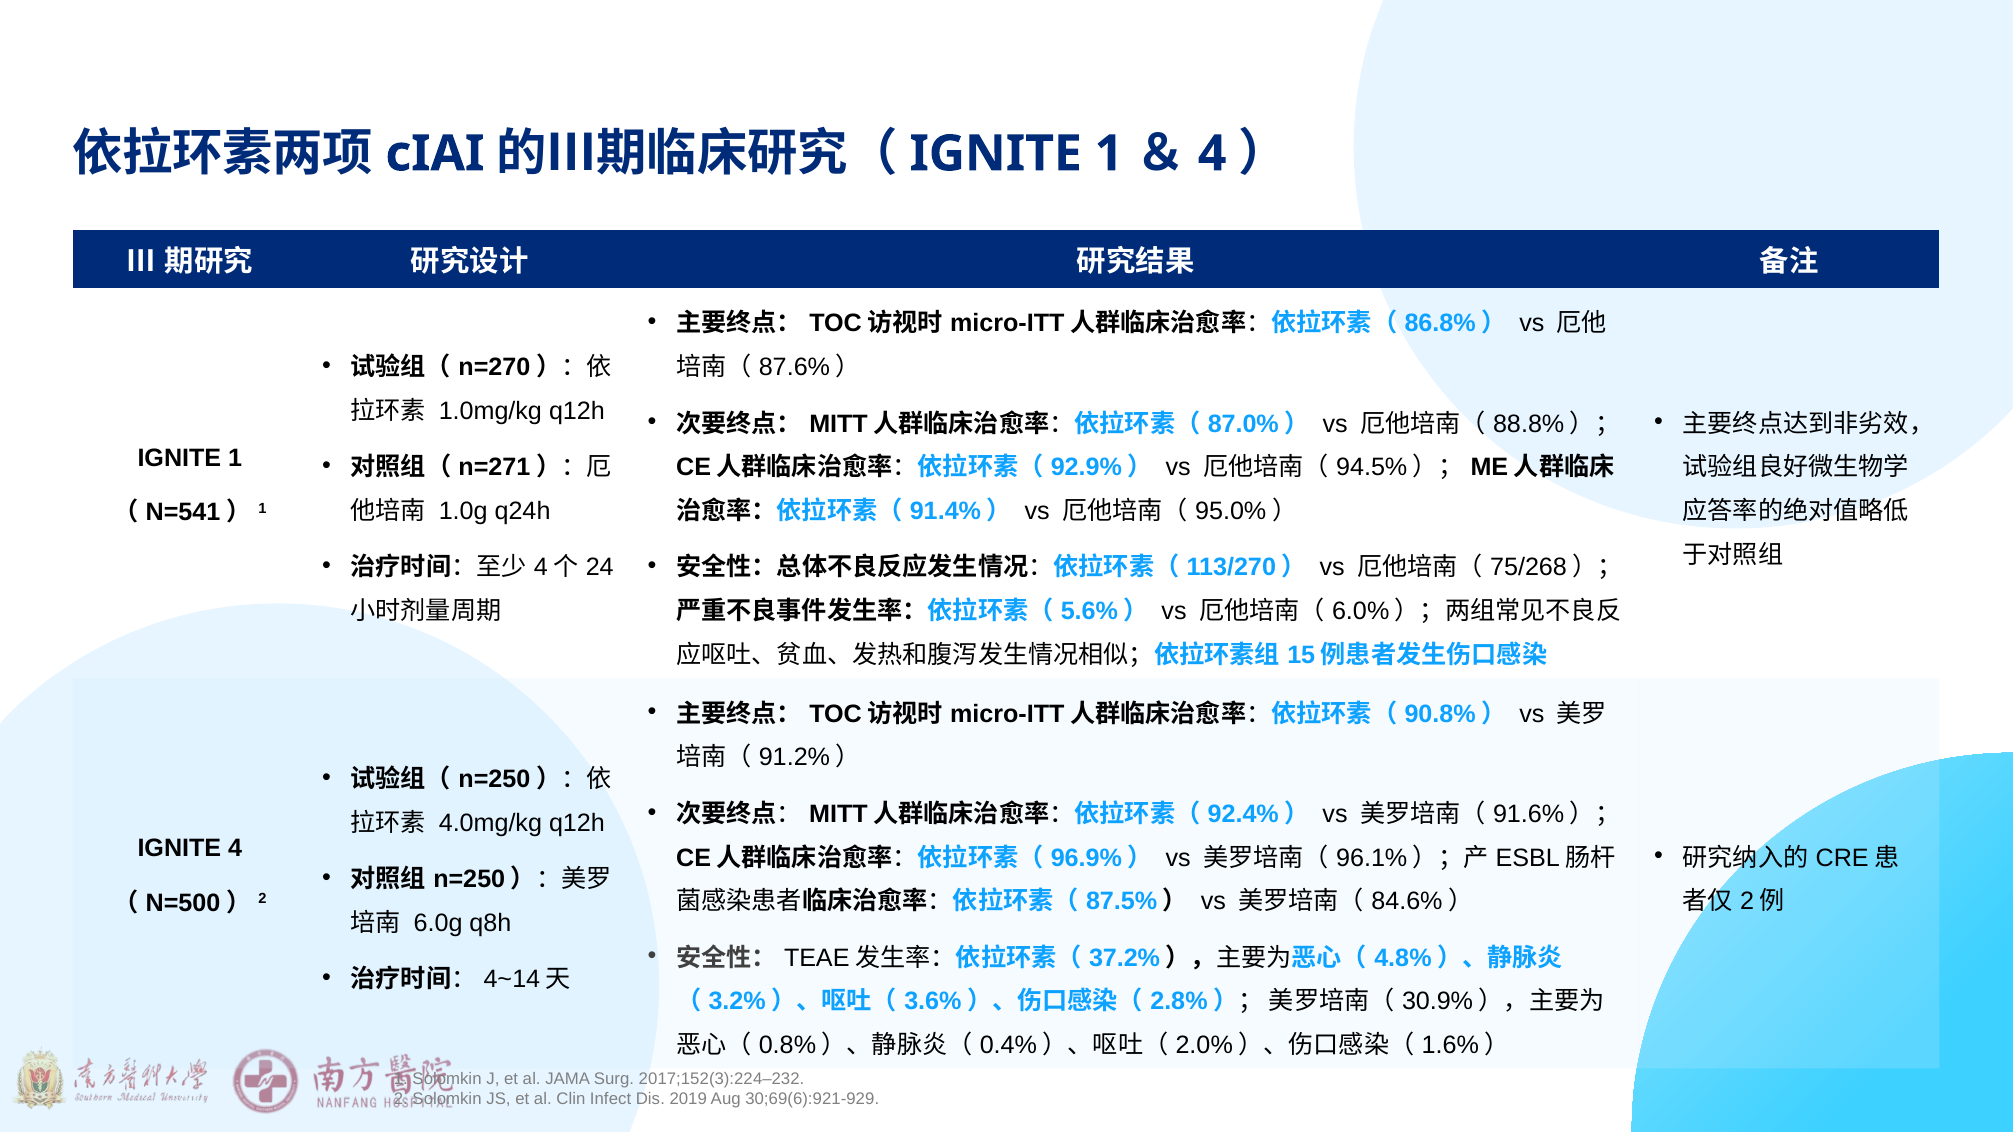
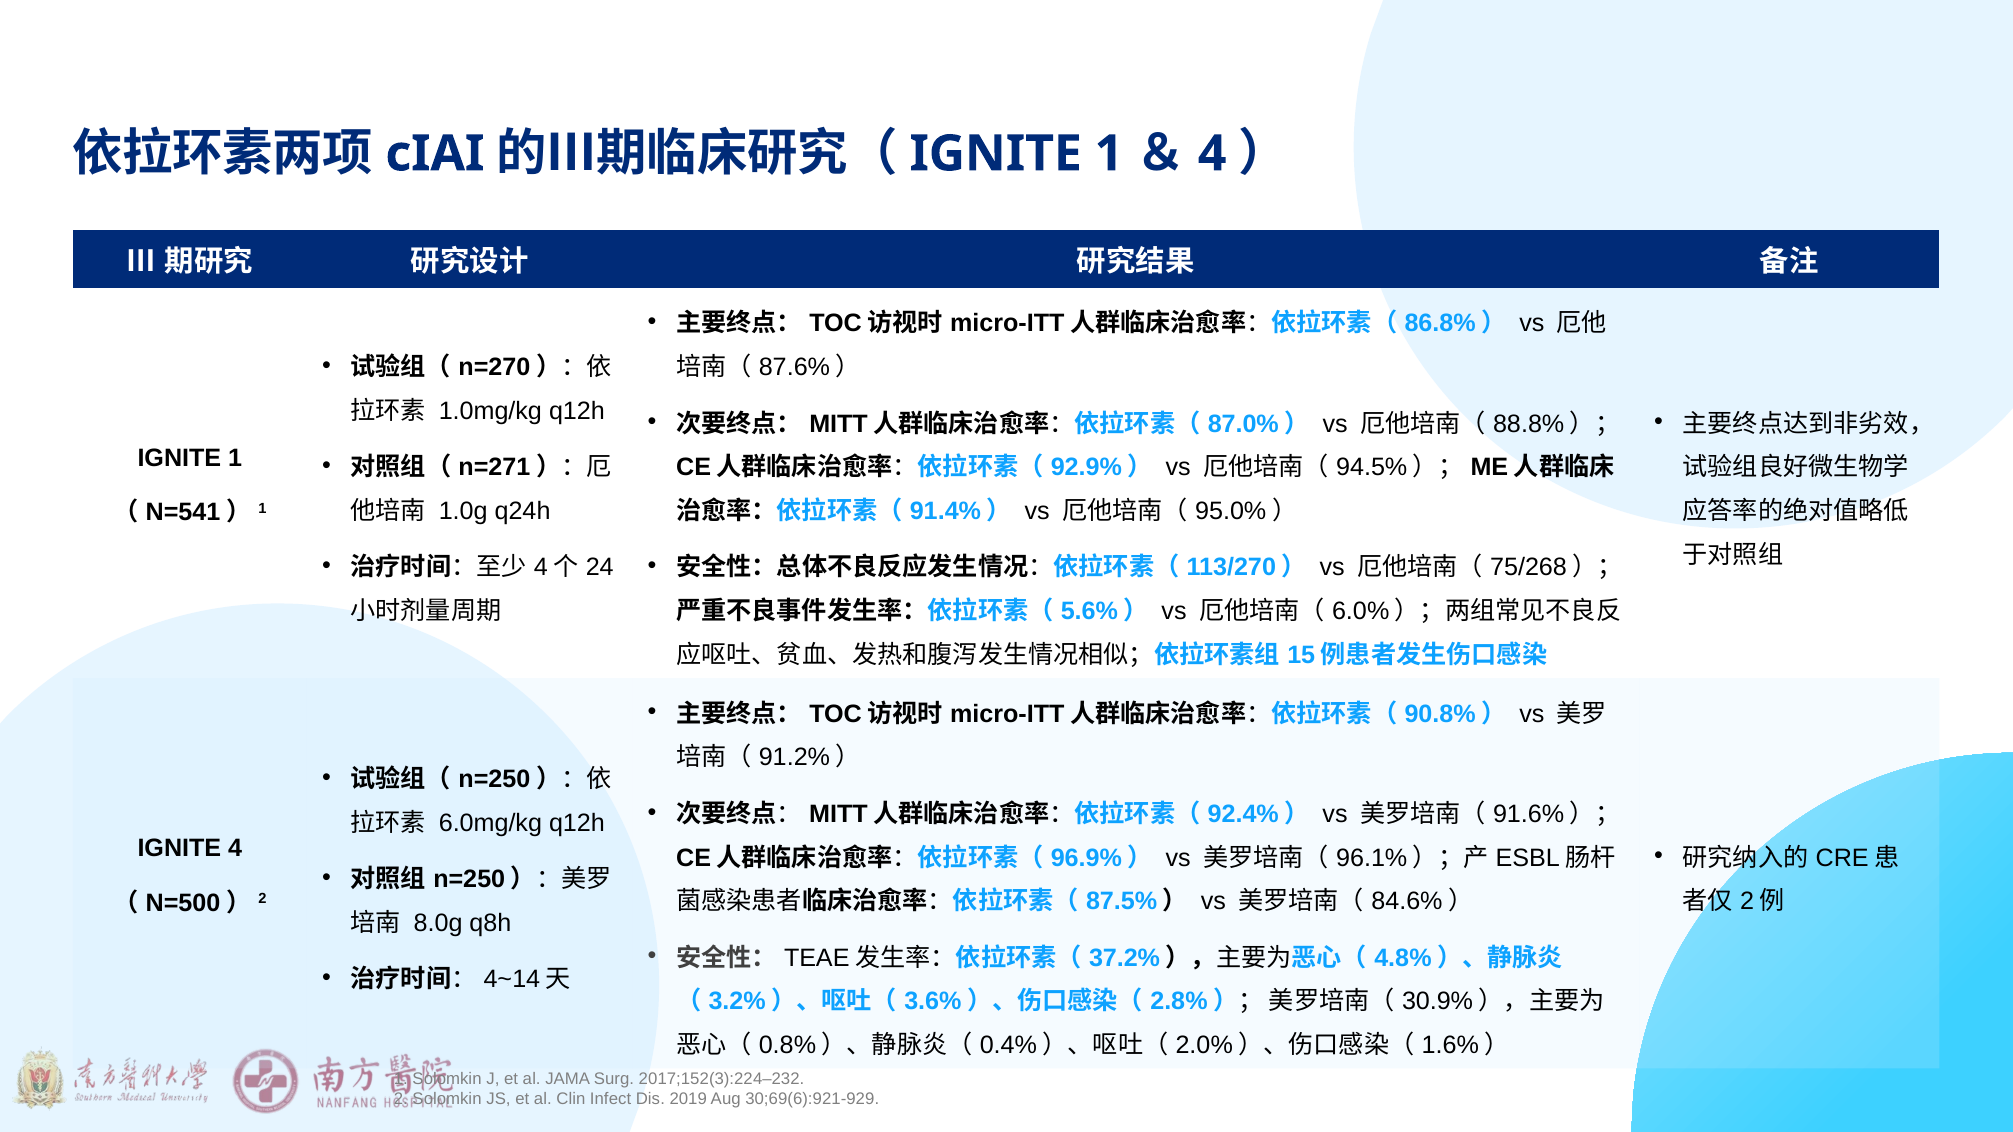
4.0mg/kg: 4.0mg/kg -> 6.0mg/kg
6.0g: 6.0g -> 8.0g
